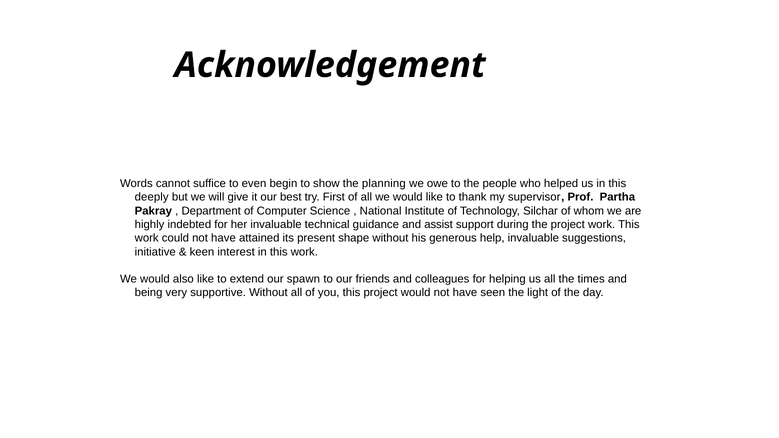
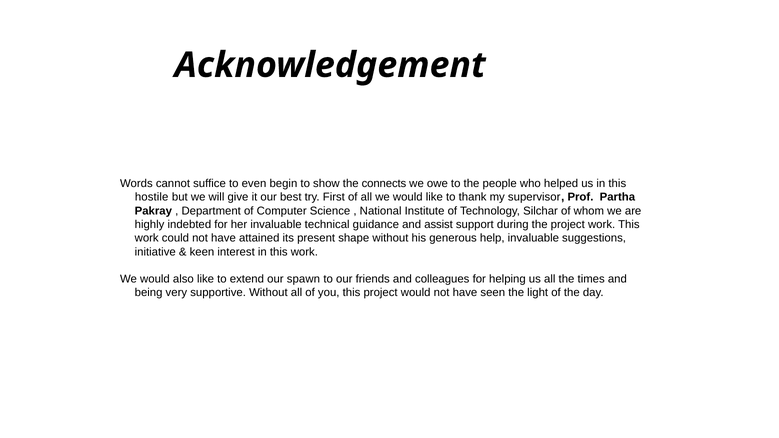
planning: planning -> connects
deeply: deeply -> hostile
